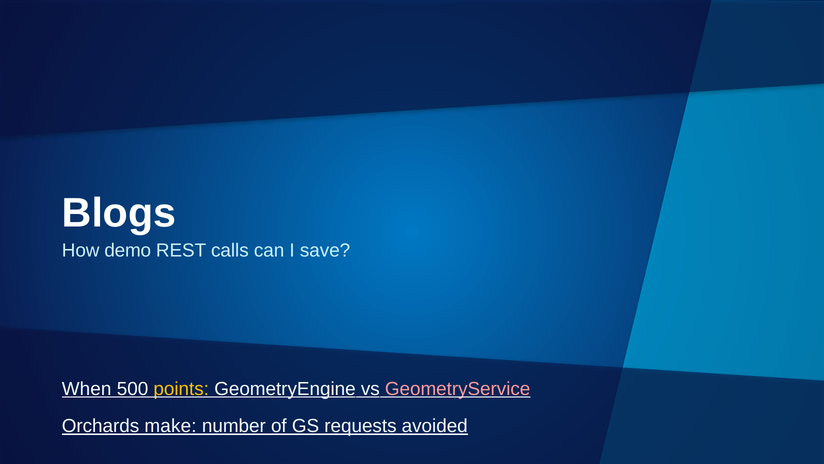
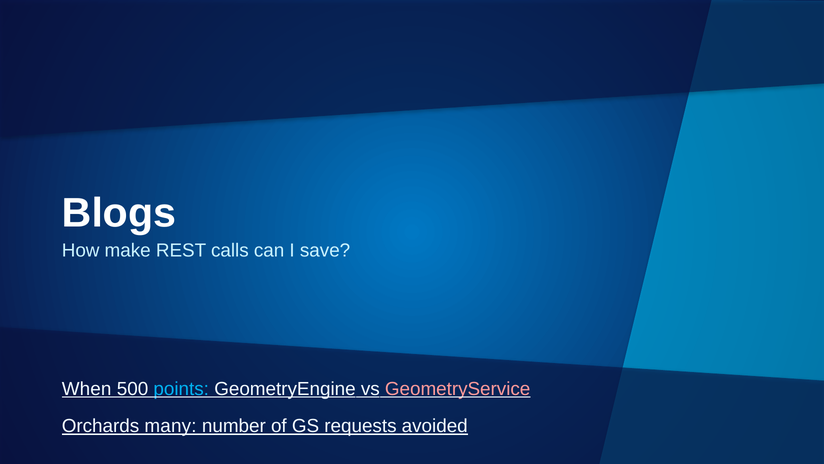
demo: demo -> make
points colour: yellow -> light blue
make: make -> many
